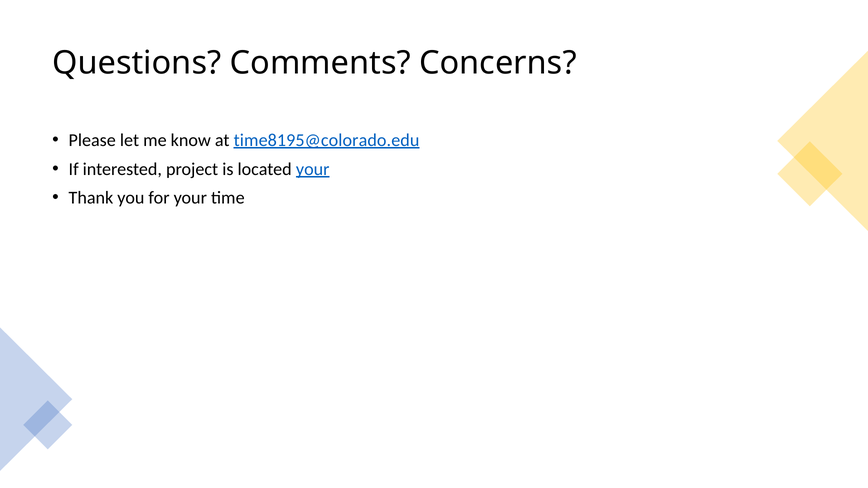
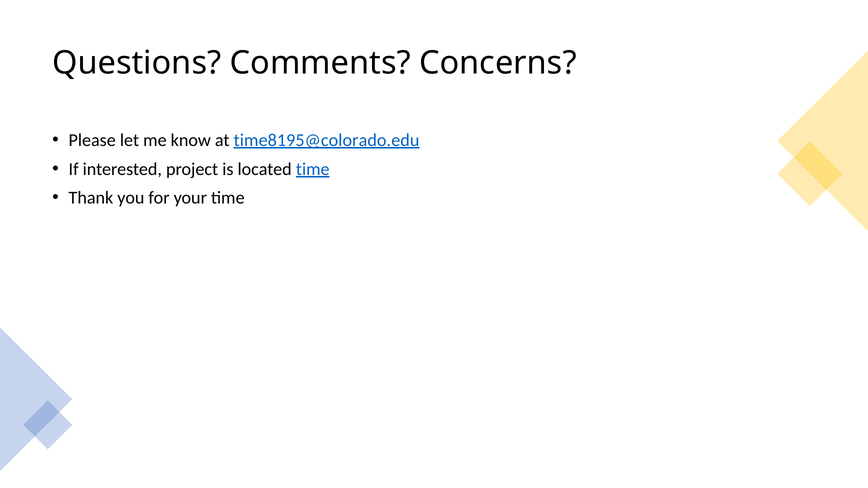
located your: your -> time
